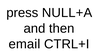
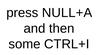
email: email -> some
